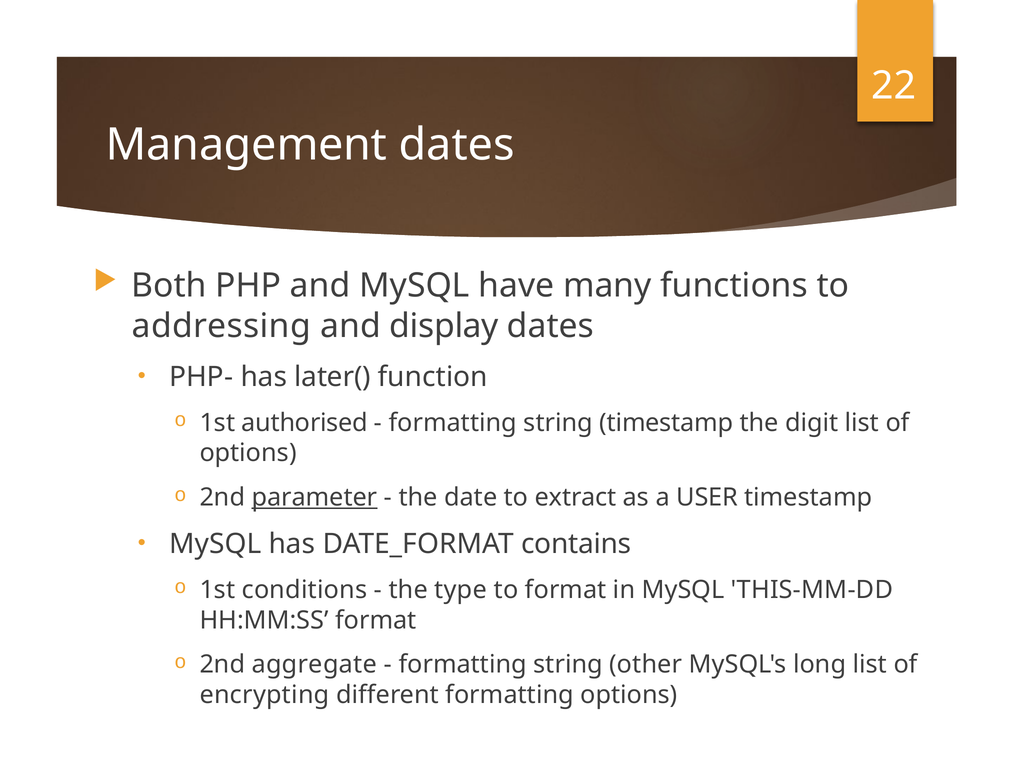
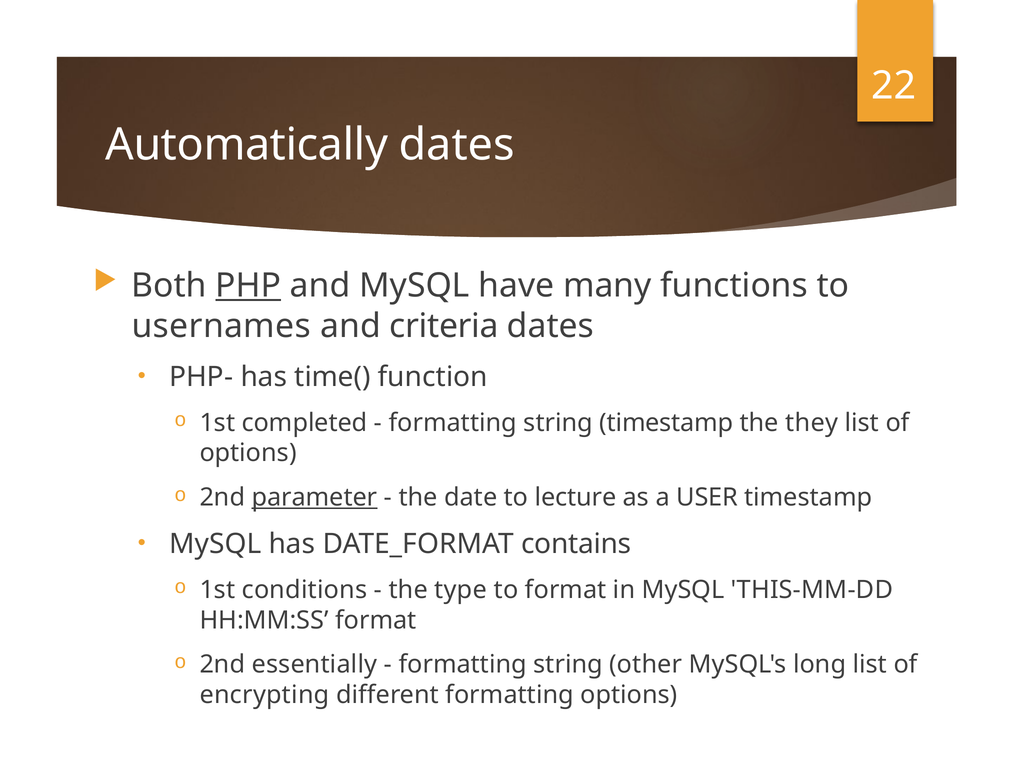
Management: Management -> Automatically
PHP underline: none -> present
addressing: addressing -> usernames
display: display -> criteria
later(: later( -> time(
authorised: authorised -> completed
digit: digit -> they
extract: extract -> lecture
aggregate: aggregate -> essentially
